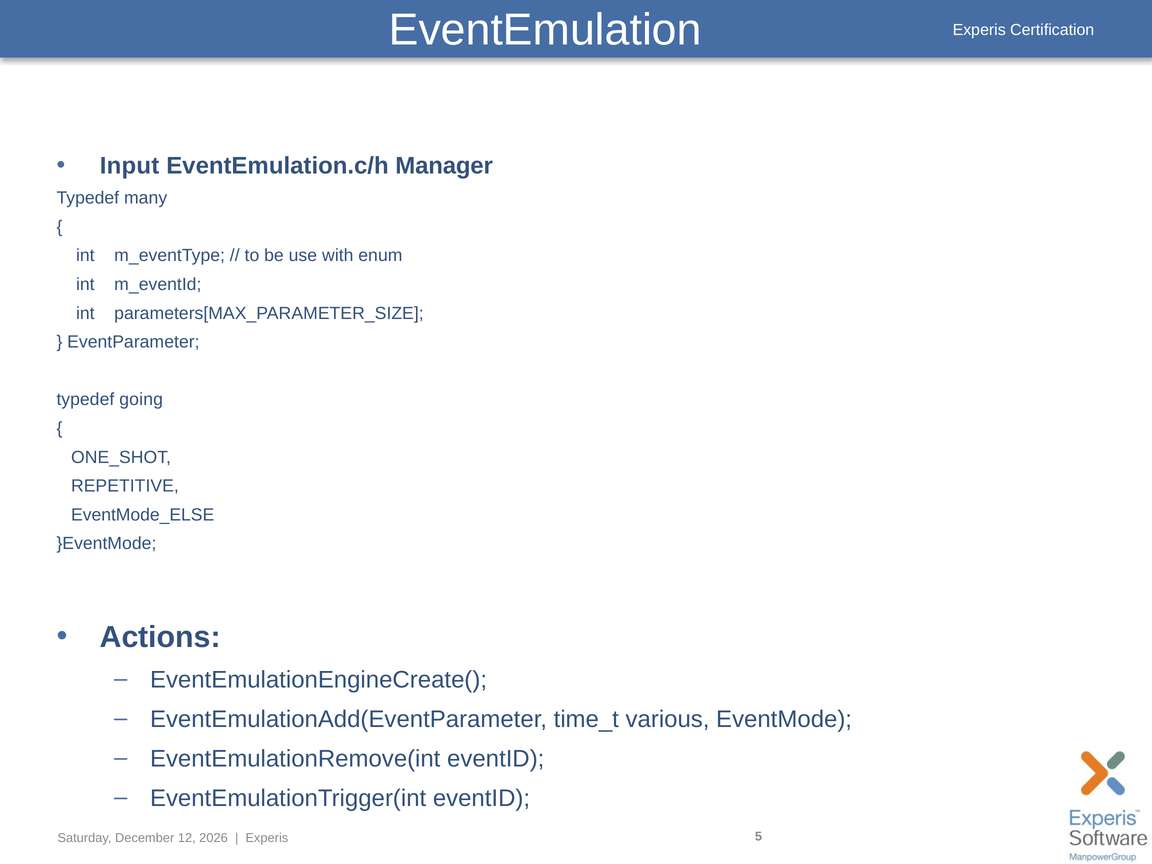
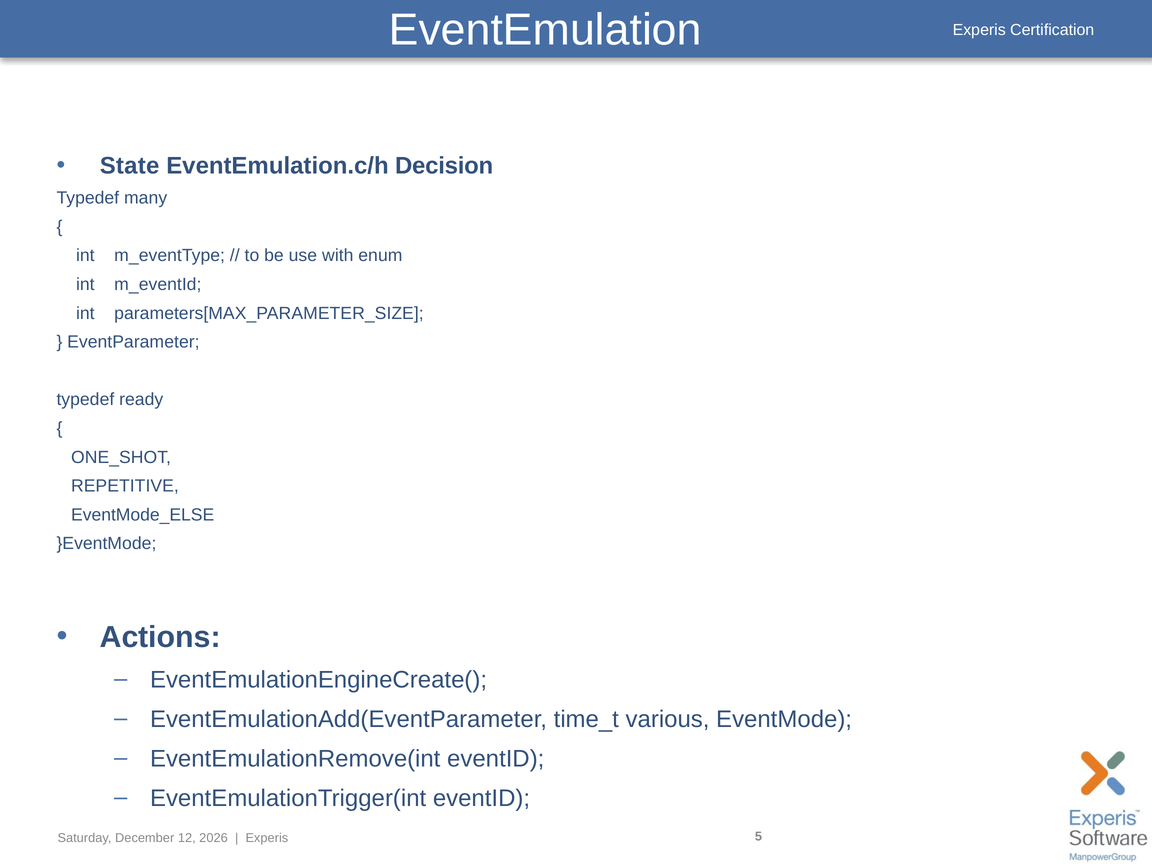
Input: Input -> State
Manager: Manager -> Decision
going: going -> ready
